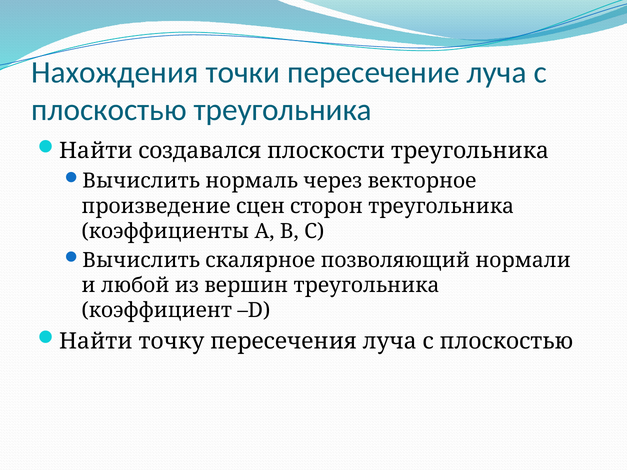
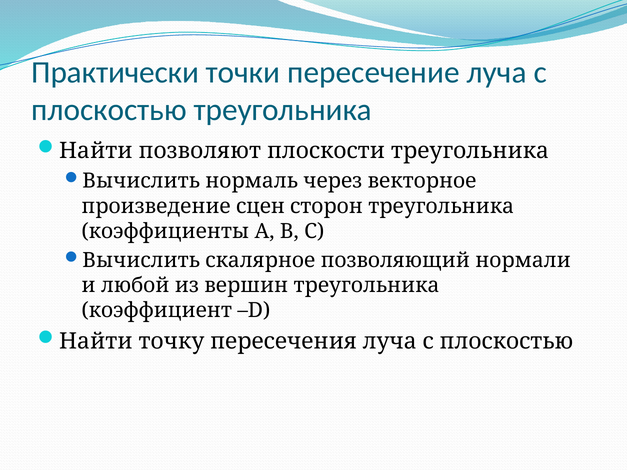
Нахождения: Нахождения -> Практически
создавался: создавался -> позволяют
